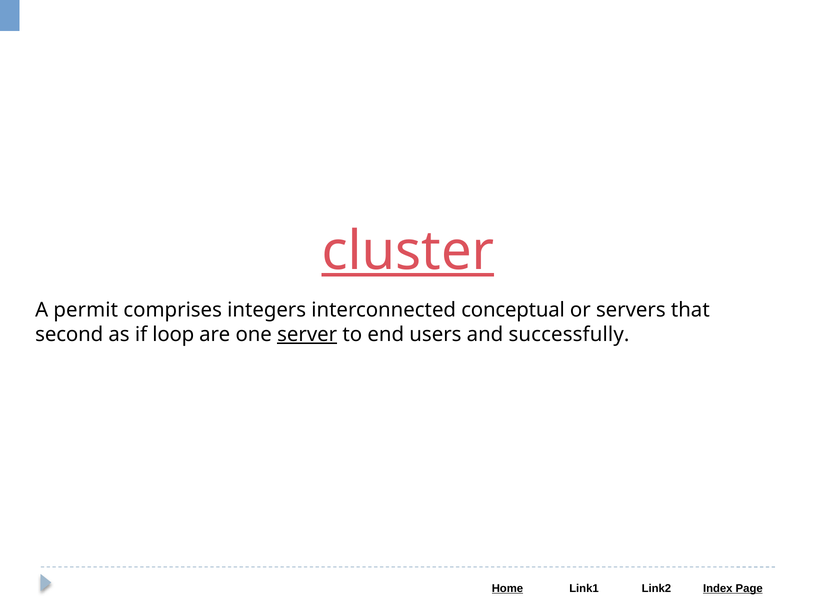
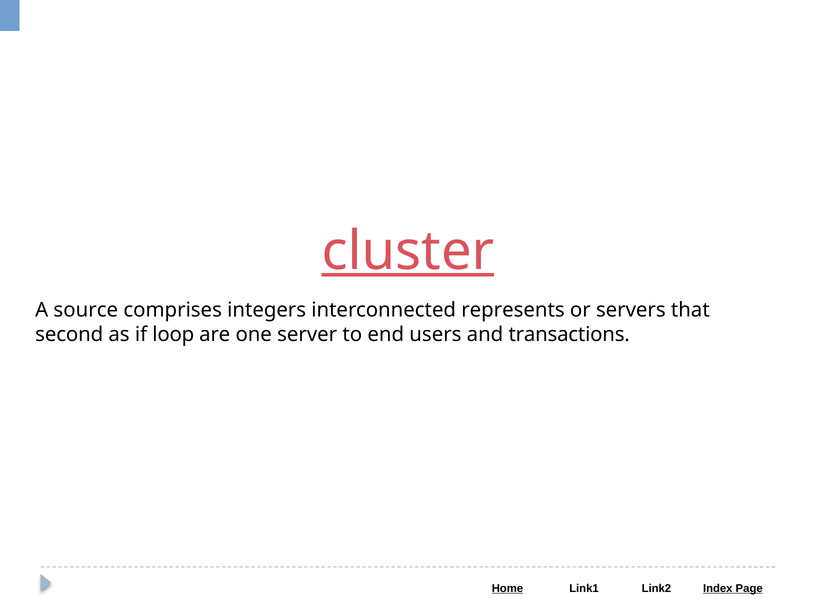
permit: permit -> source
conceptual: conceptual -> represents
server underline: present -> none
successfully: successfully -> transactions
